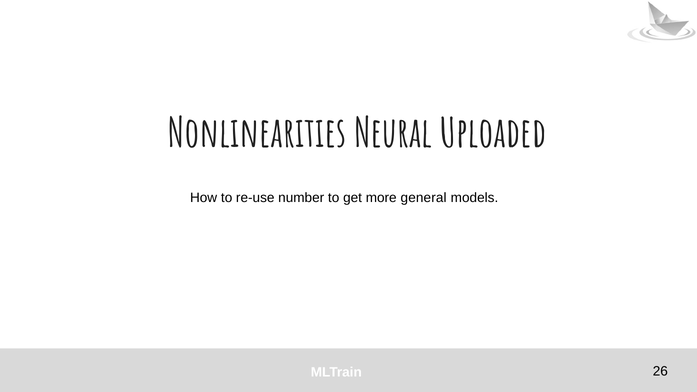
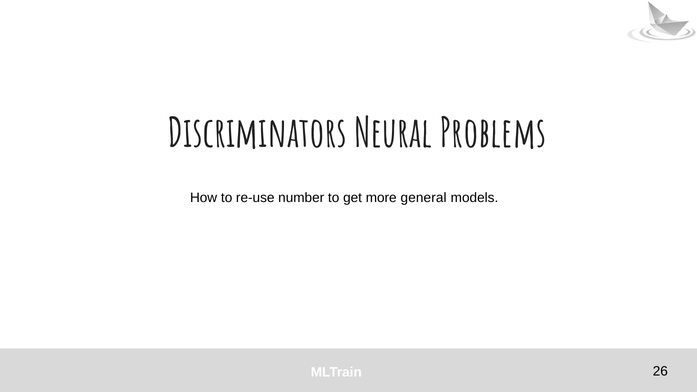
Nonlinearities: Nonlinearities -> Discriminators
Uploaded: Uploaded -> Problems
